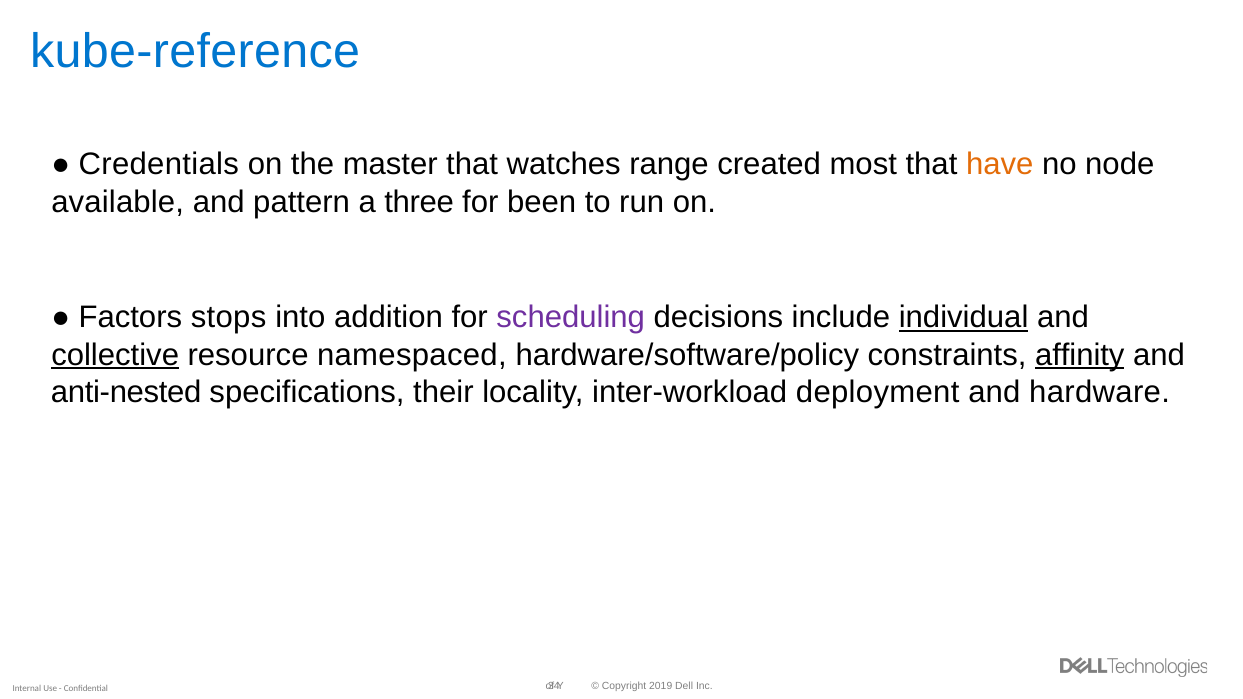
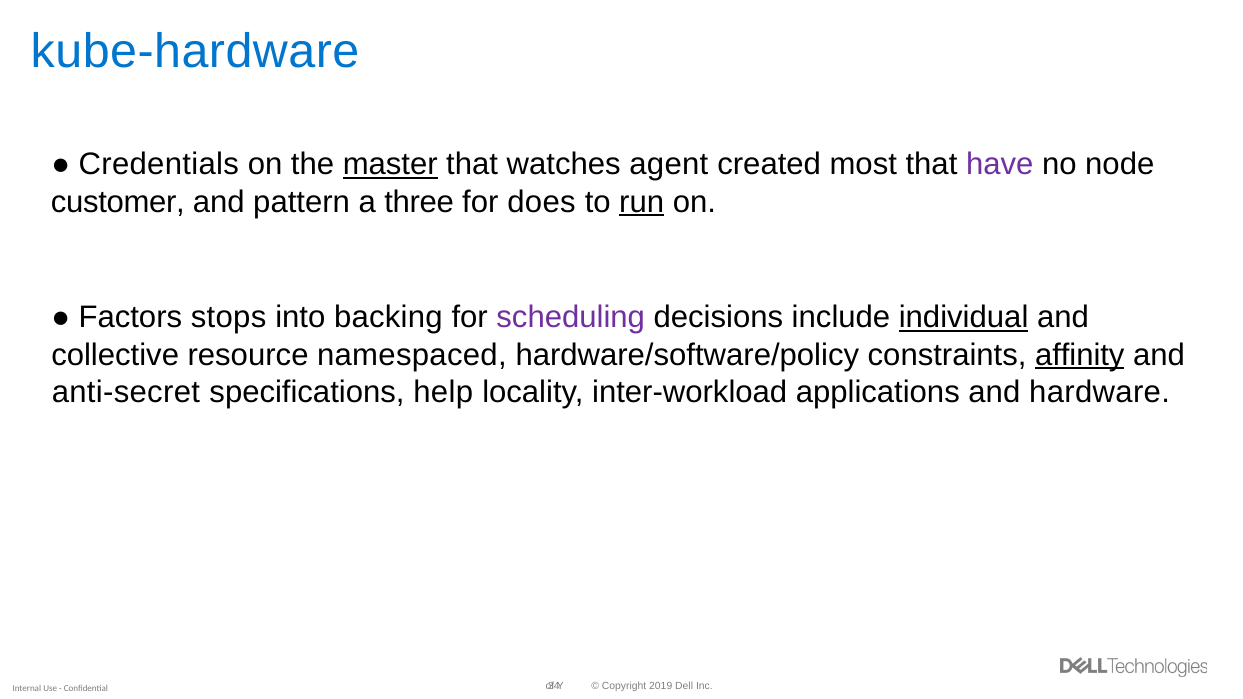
kube-reference: kube-reference -> kube-hardware
master underline: none -> present
range: range -> agent
have colour: orange -> purple
available: available -> customer
been: been -> does
run underline: none -> present
addition: addition -> backing
collective underline: present -> none
anti-nested: anti-nested -> anti-secret
their: their -> help
deployment: deployment -> applications
